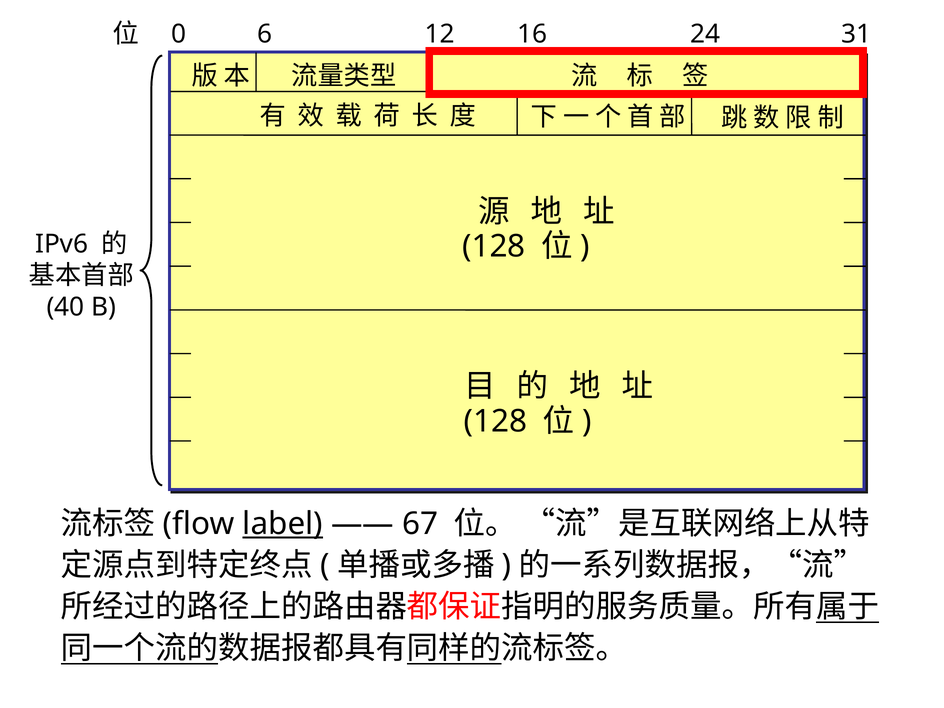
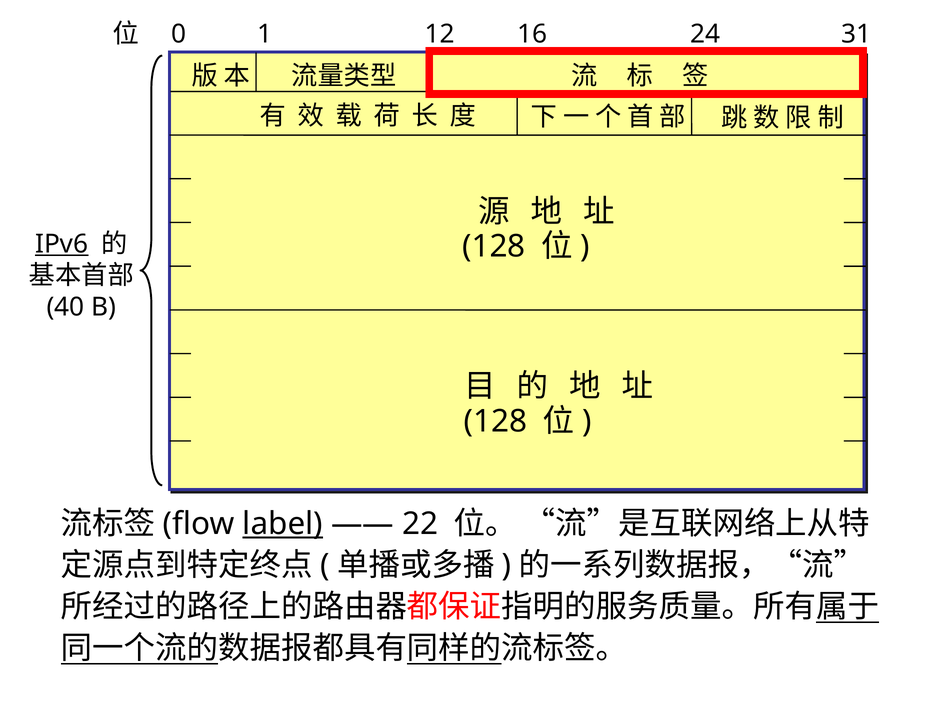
6: 6 -> 1
IPv6 underline: none -> present
67: 67 -> 22
